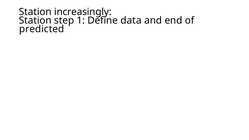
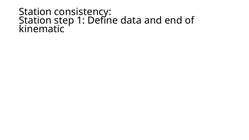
increasingly: increasingly -> consistency
predicted: predicted -> kinematic
